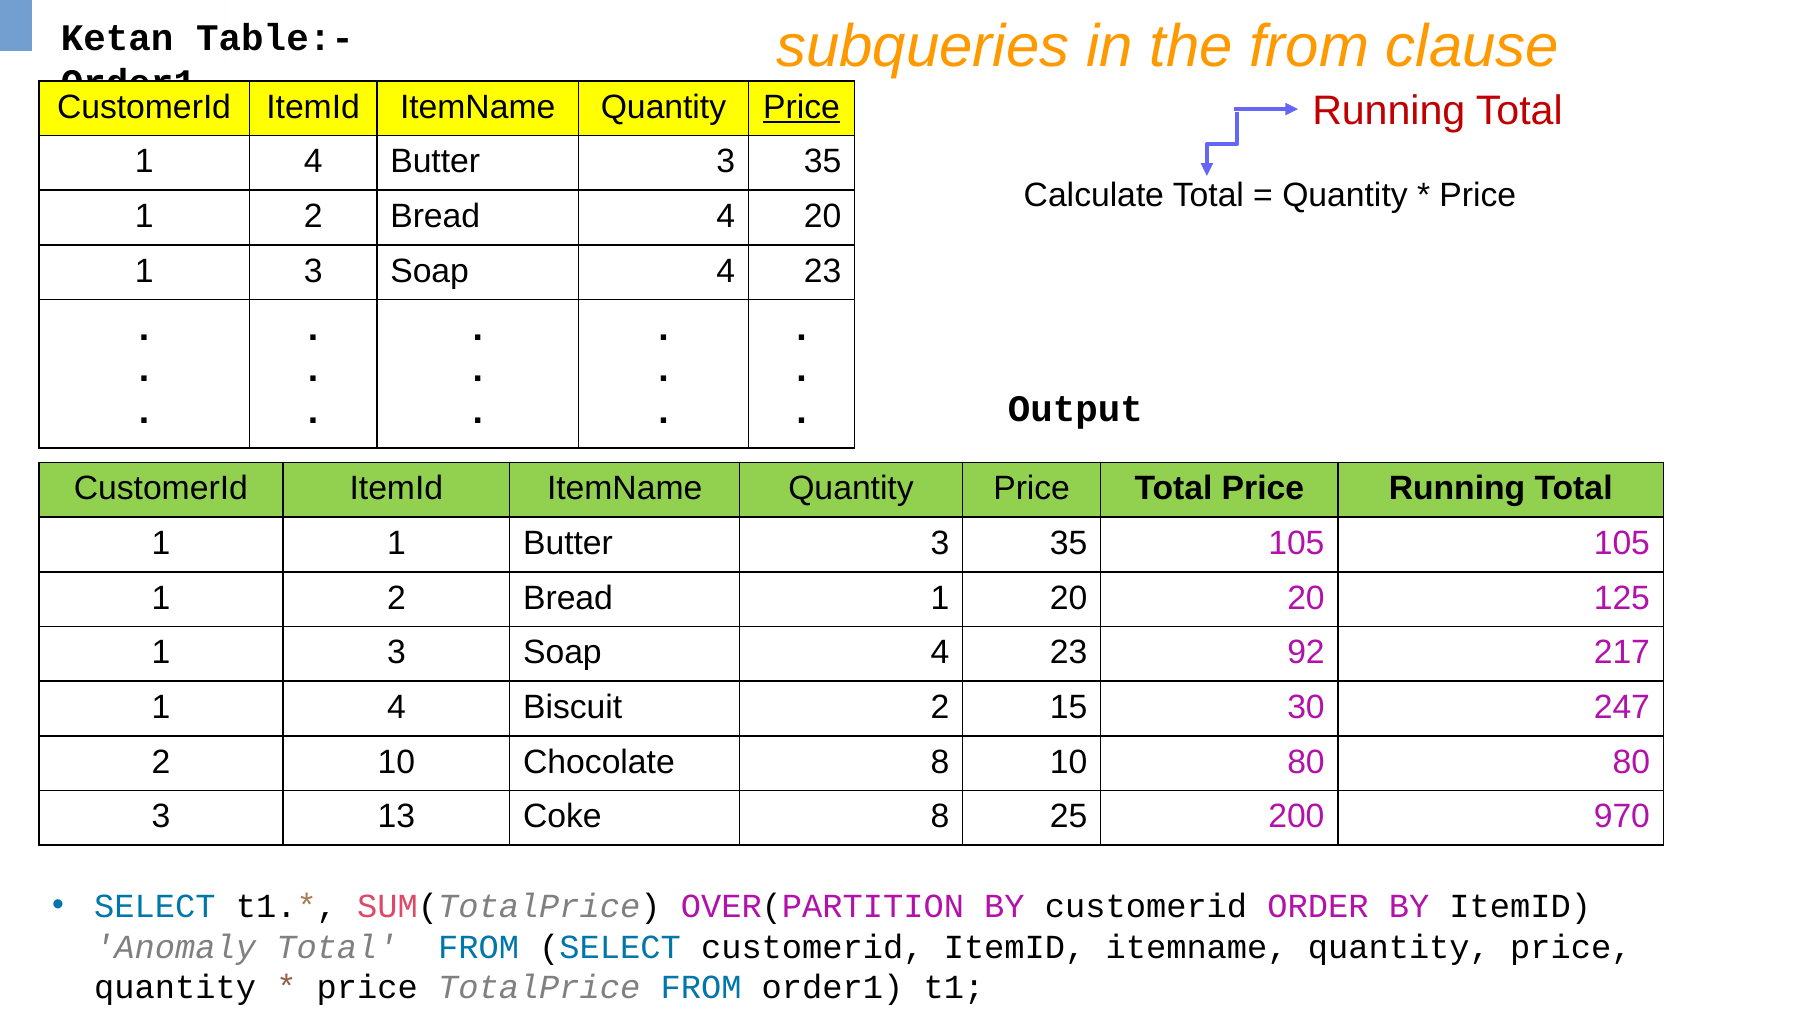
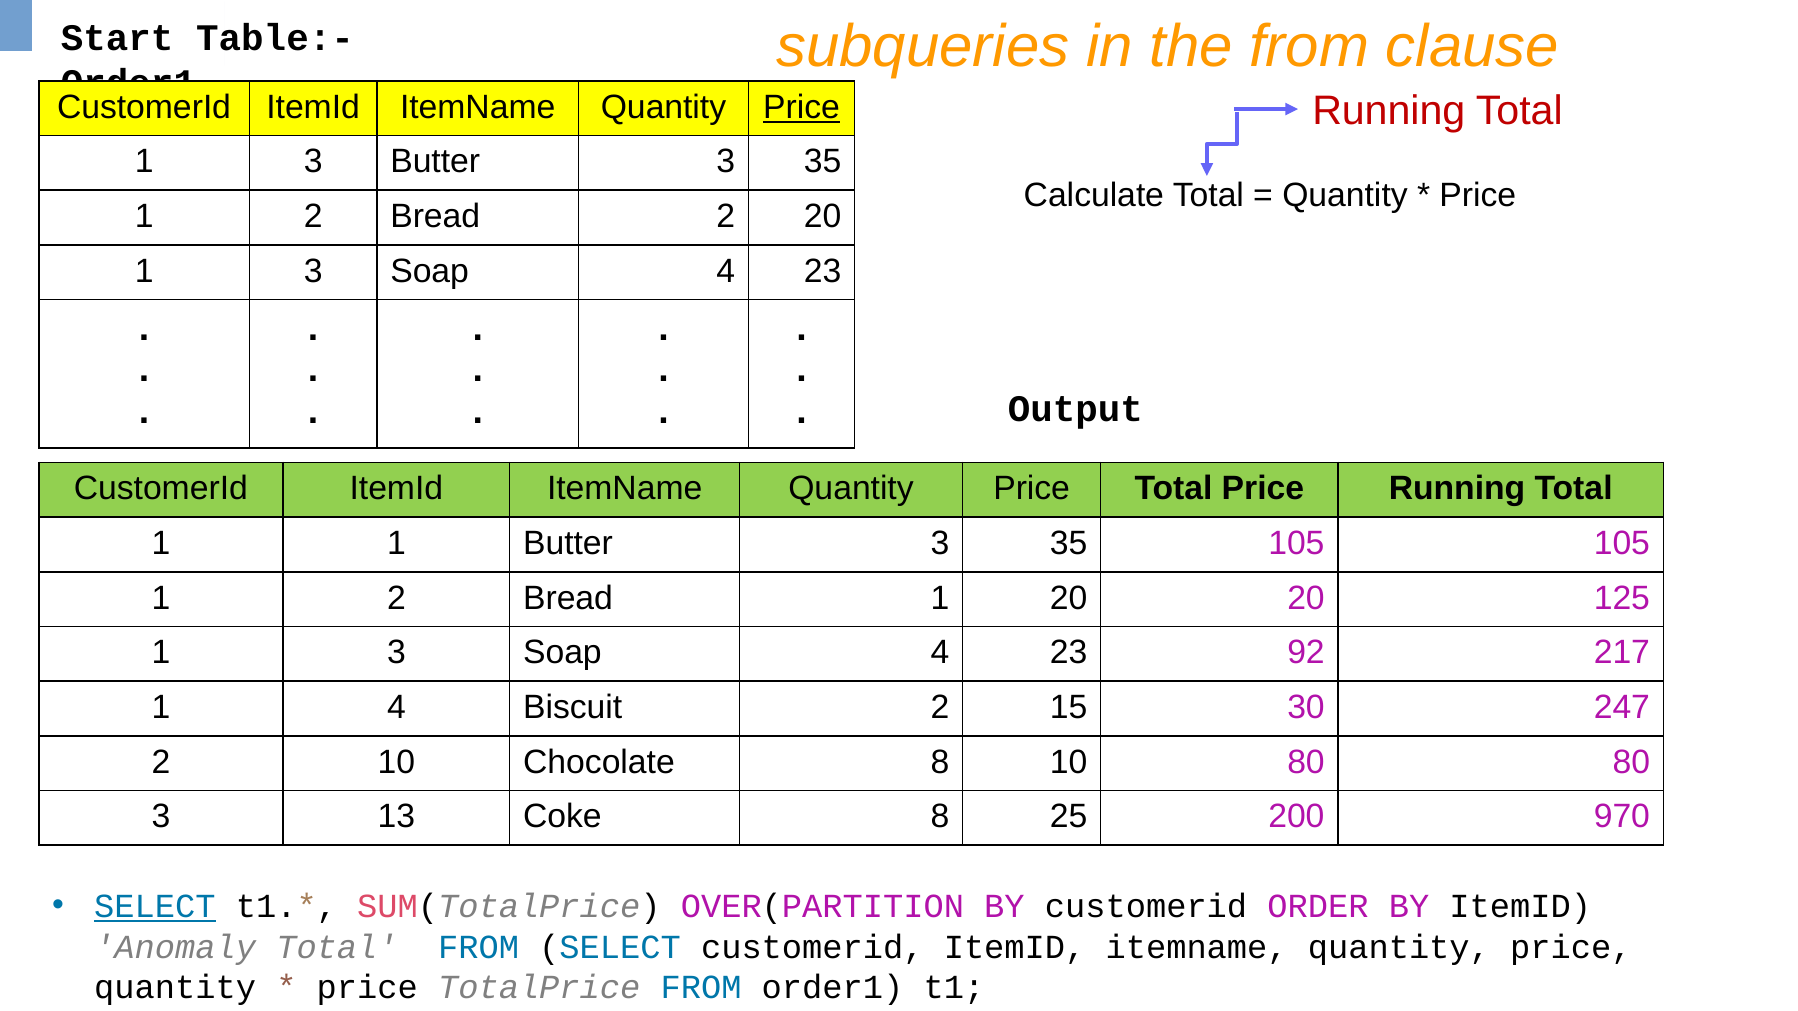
Ketan: Ketan -> Start
4 at (313, 162): 4 -> 3
Bread 4: 4 -> 2
SELECT at (155, 907) underline: none -> present
